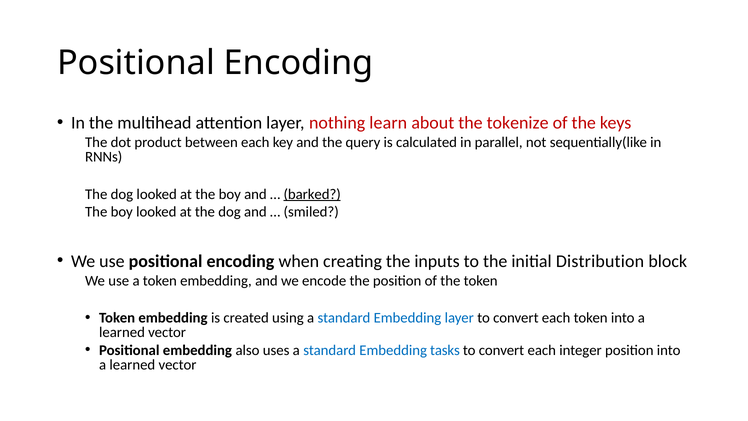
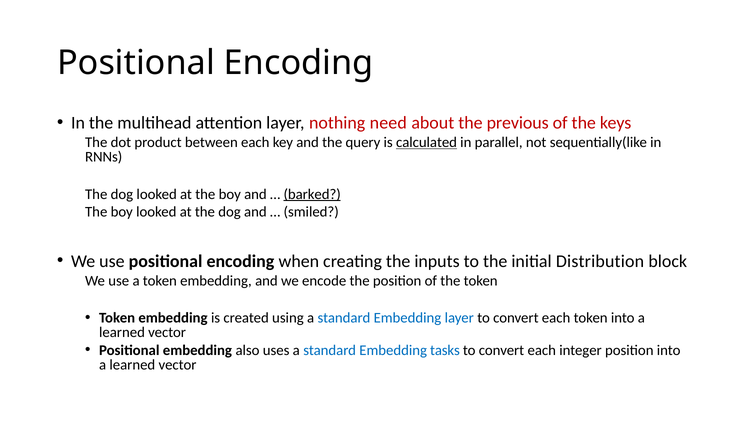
learn: learn -> need
tokenize: tokenize -> previous
calculated underline: none -> present
